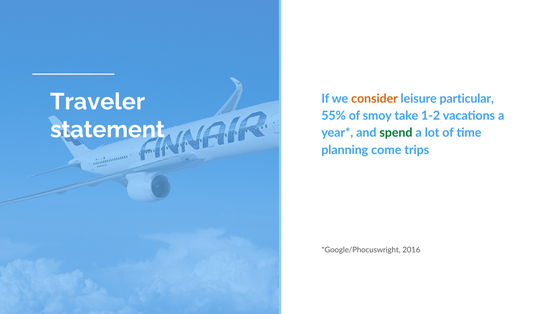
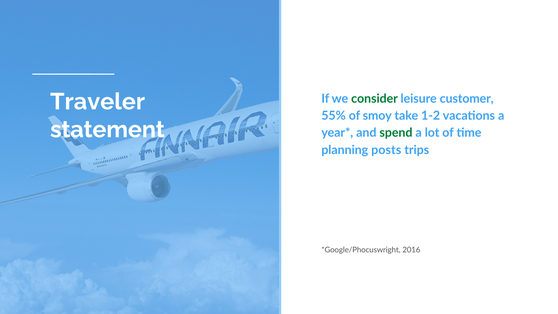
consider colour: orange -> green
particular: particular -> customer
come: come -> posts
